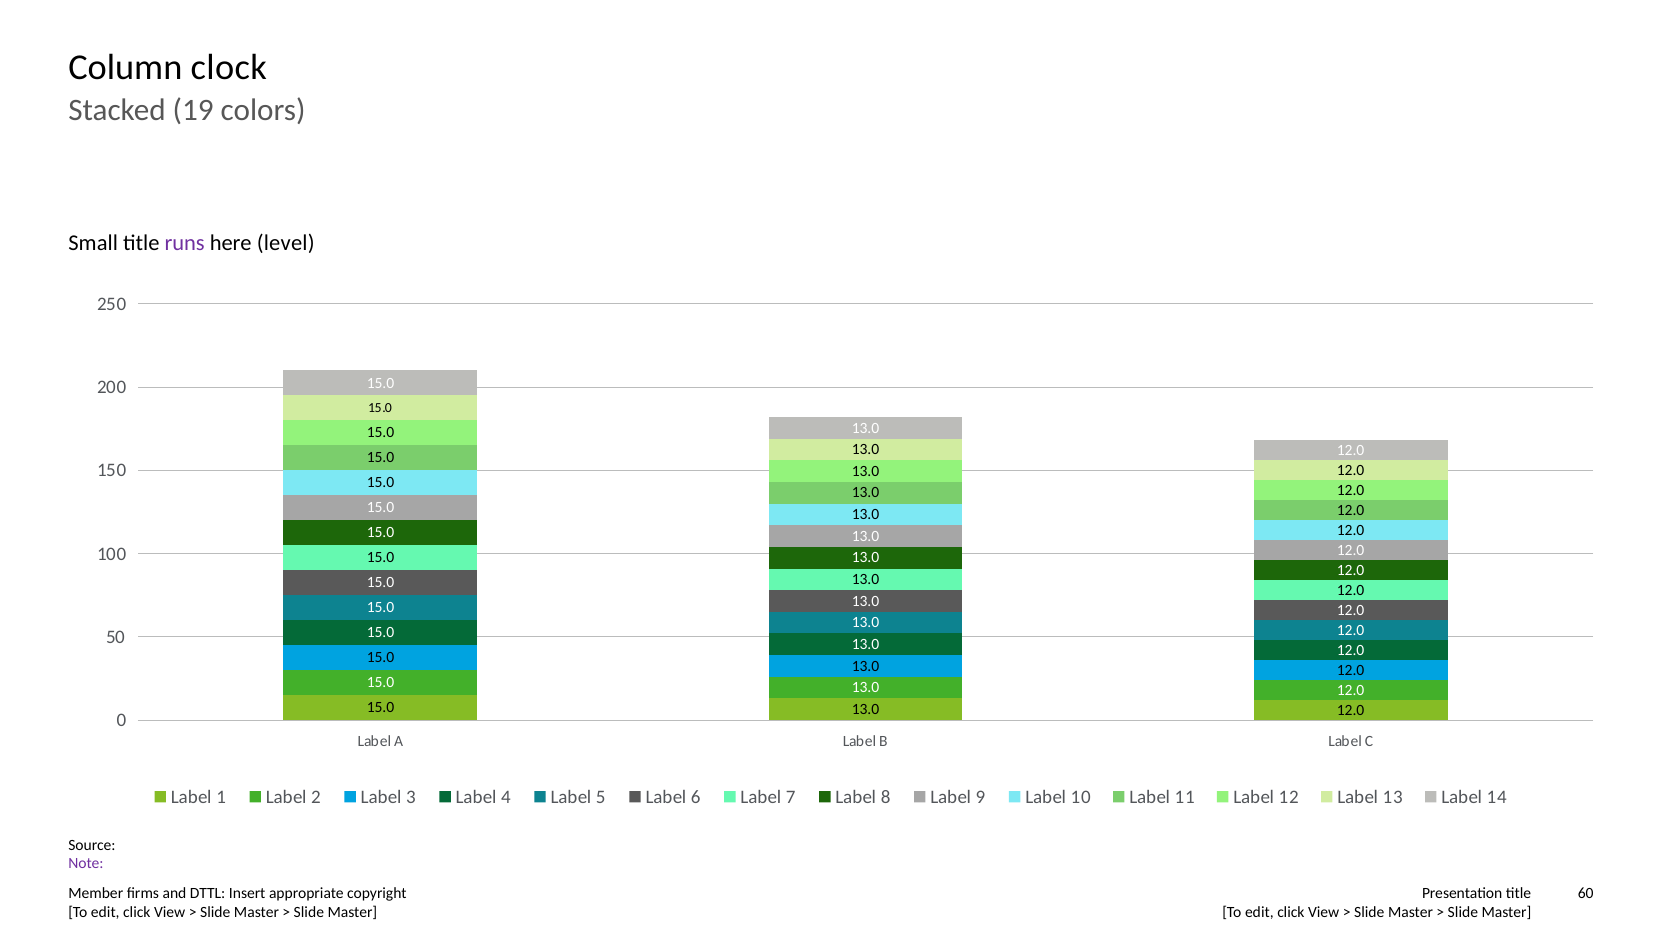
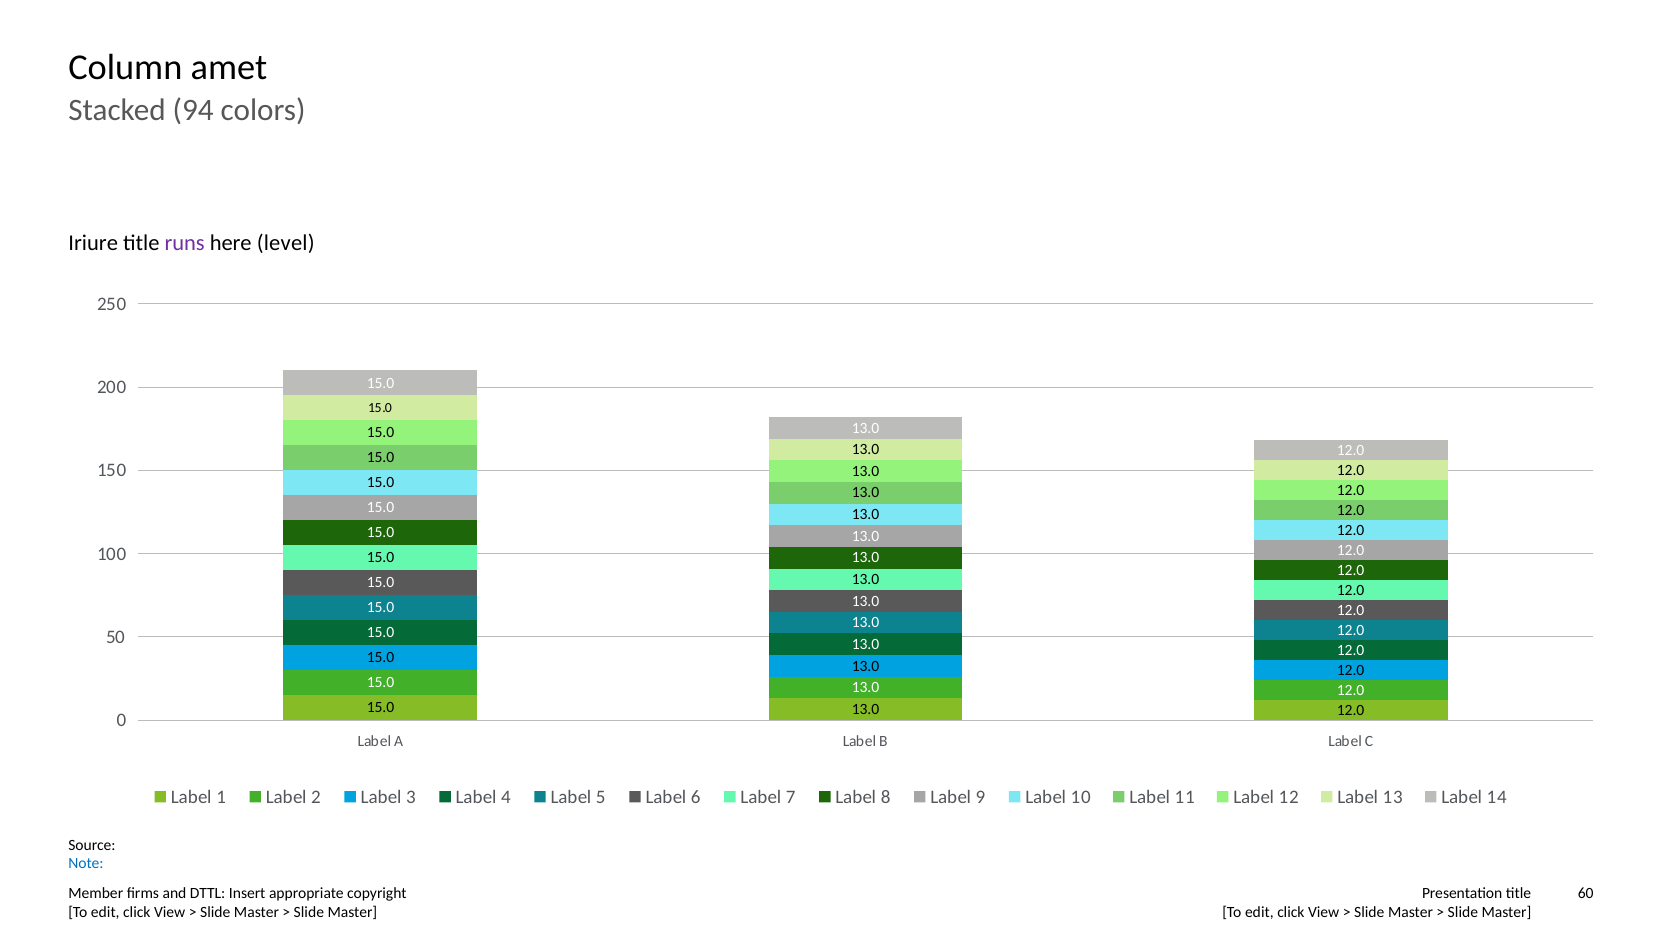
clock: clock -> amet
19: 19 -> 94
Small: Small -> Iriure
Note colour: purple -> blue
